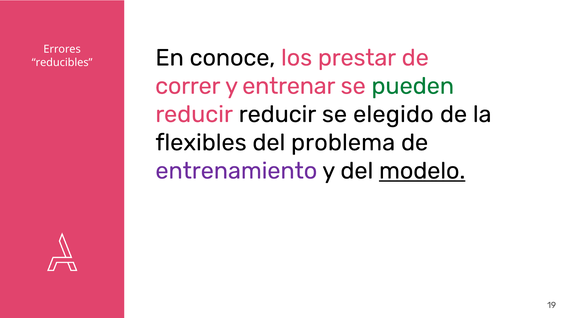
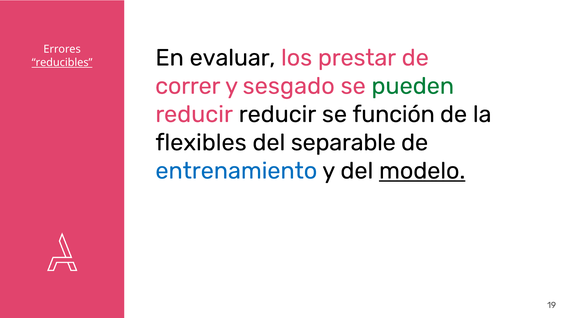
conoce: conoce -> evaluar
reducibles underline: none -> present
entrenar: entrenar -> sesgado
elegido: elegido -> función
problema: problema -> separable
entrenamiento colour: purple -> blue
